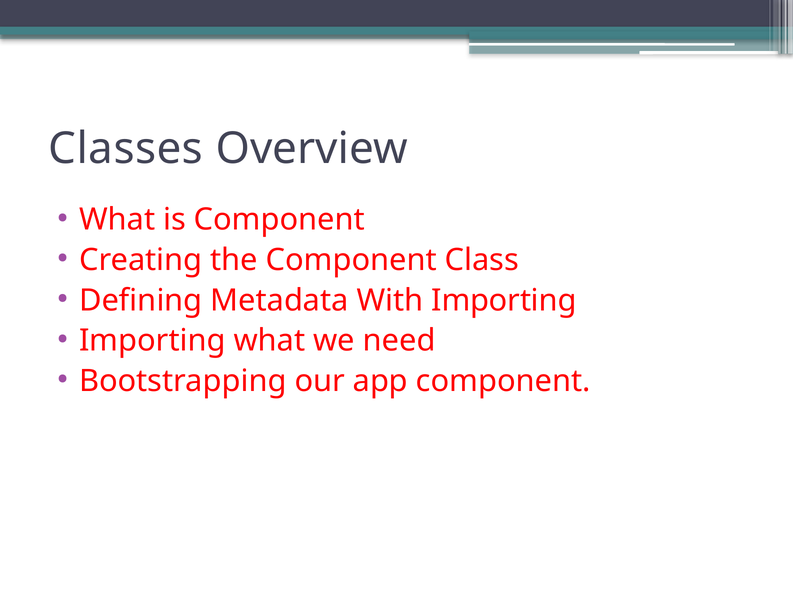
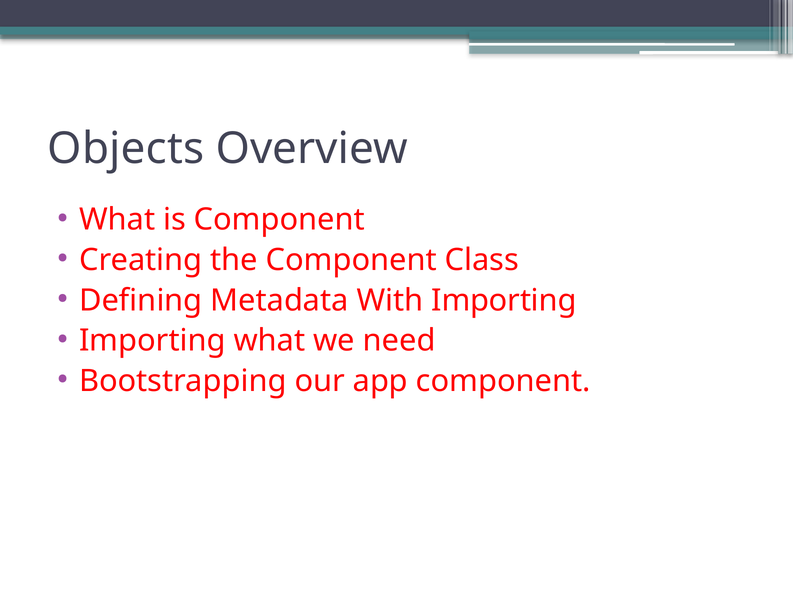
Classes: Classes -> Objects
